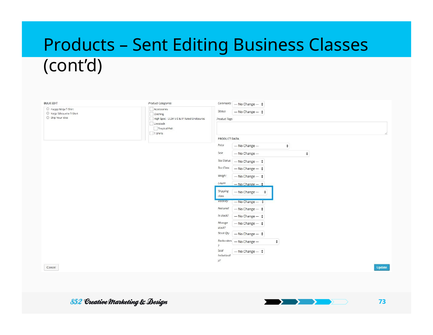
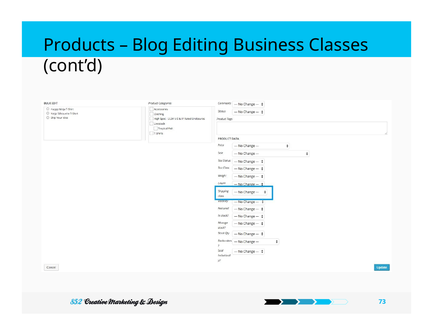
Sent: Sent -> Blog
